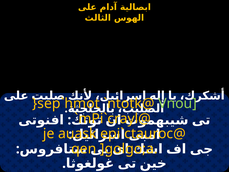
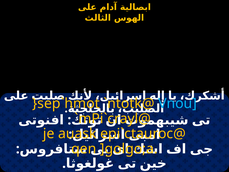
Vnou colour: light green -> light blue
